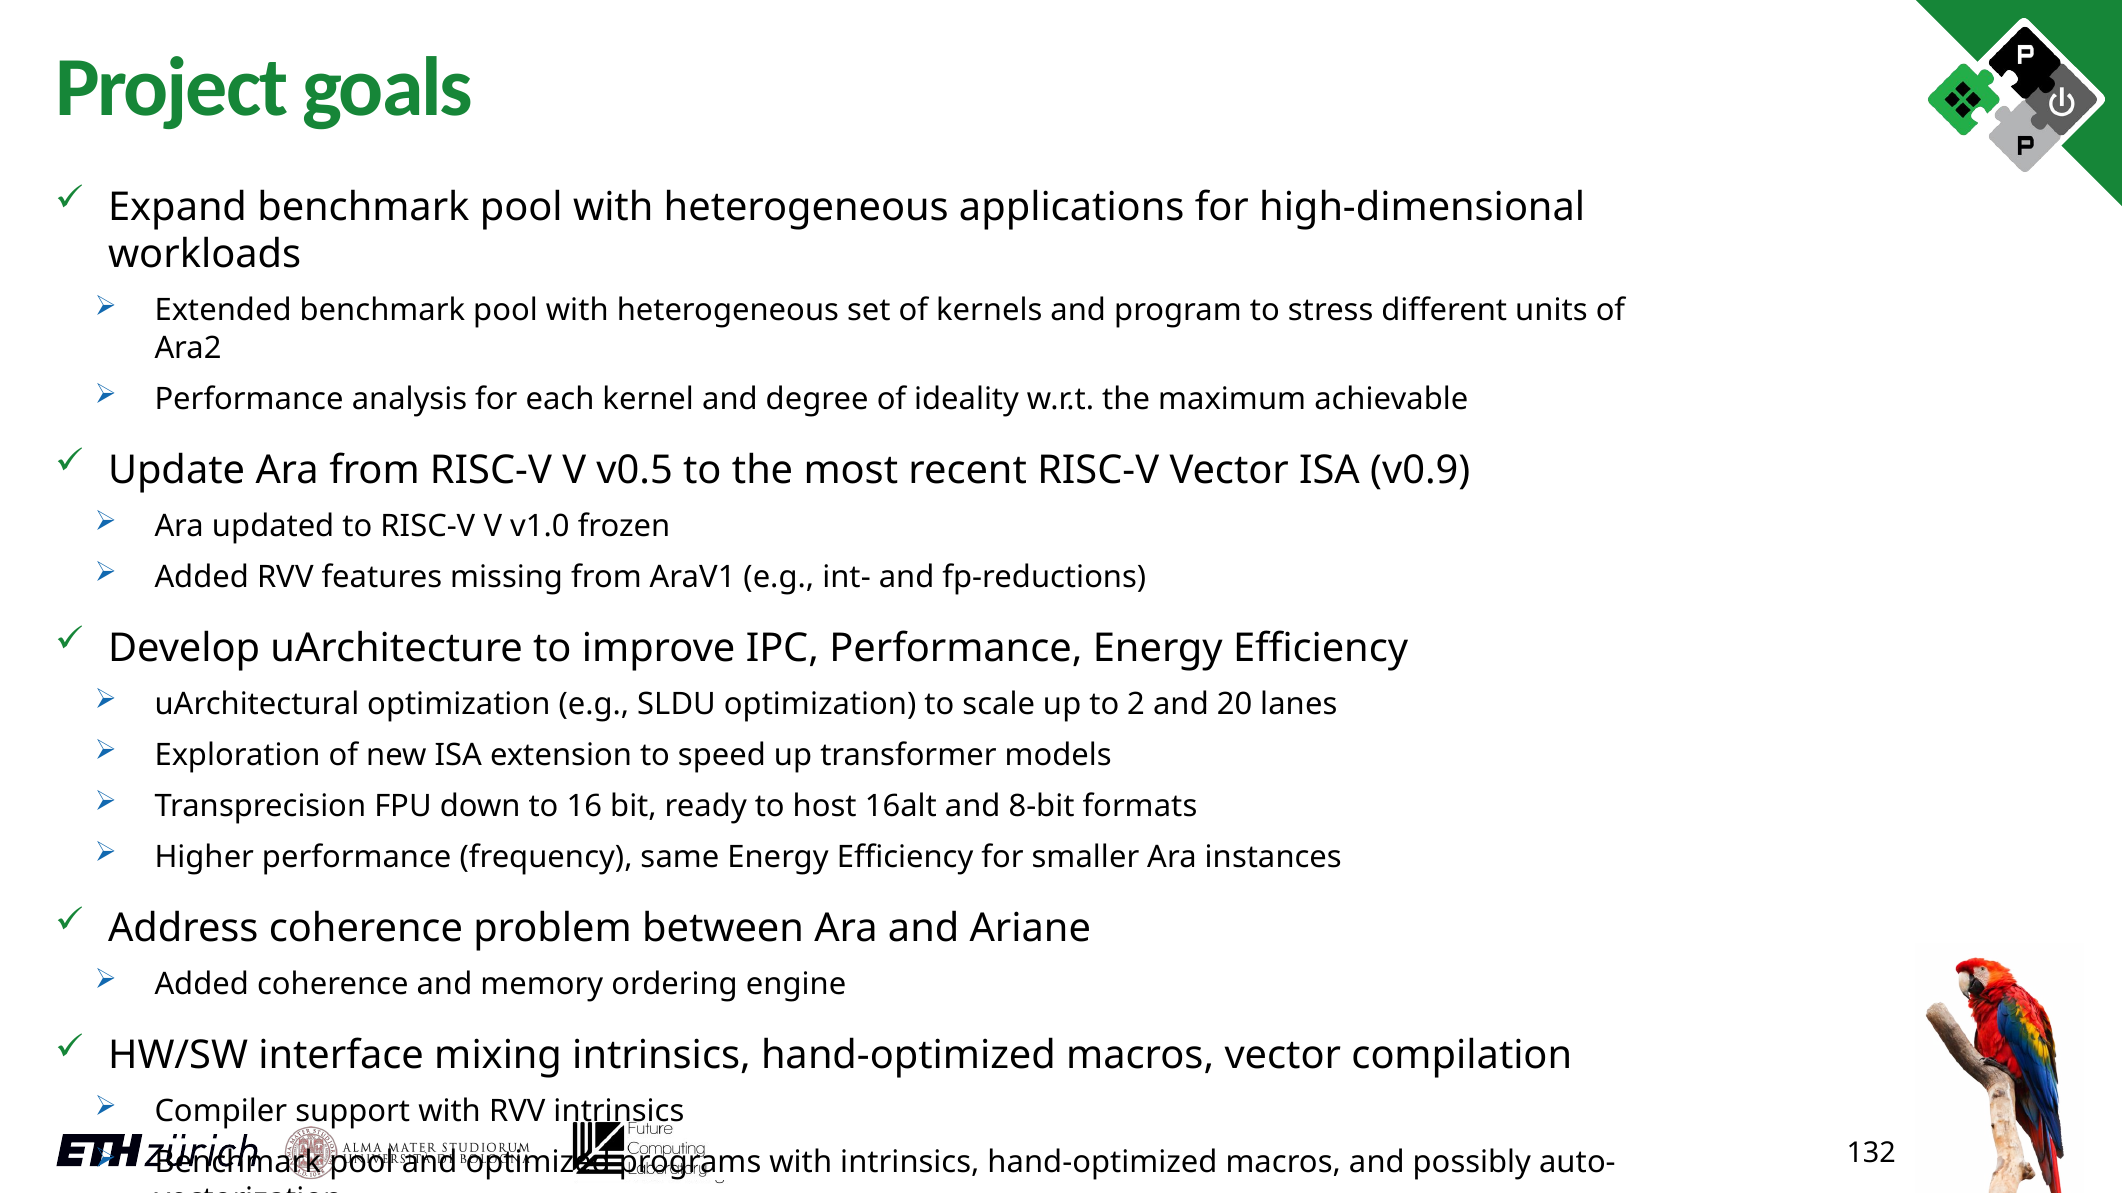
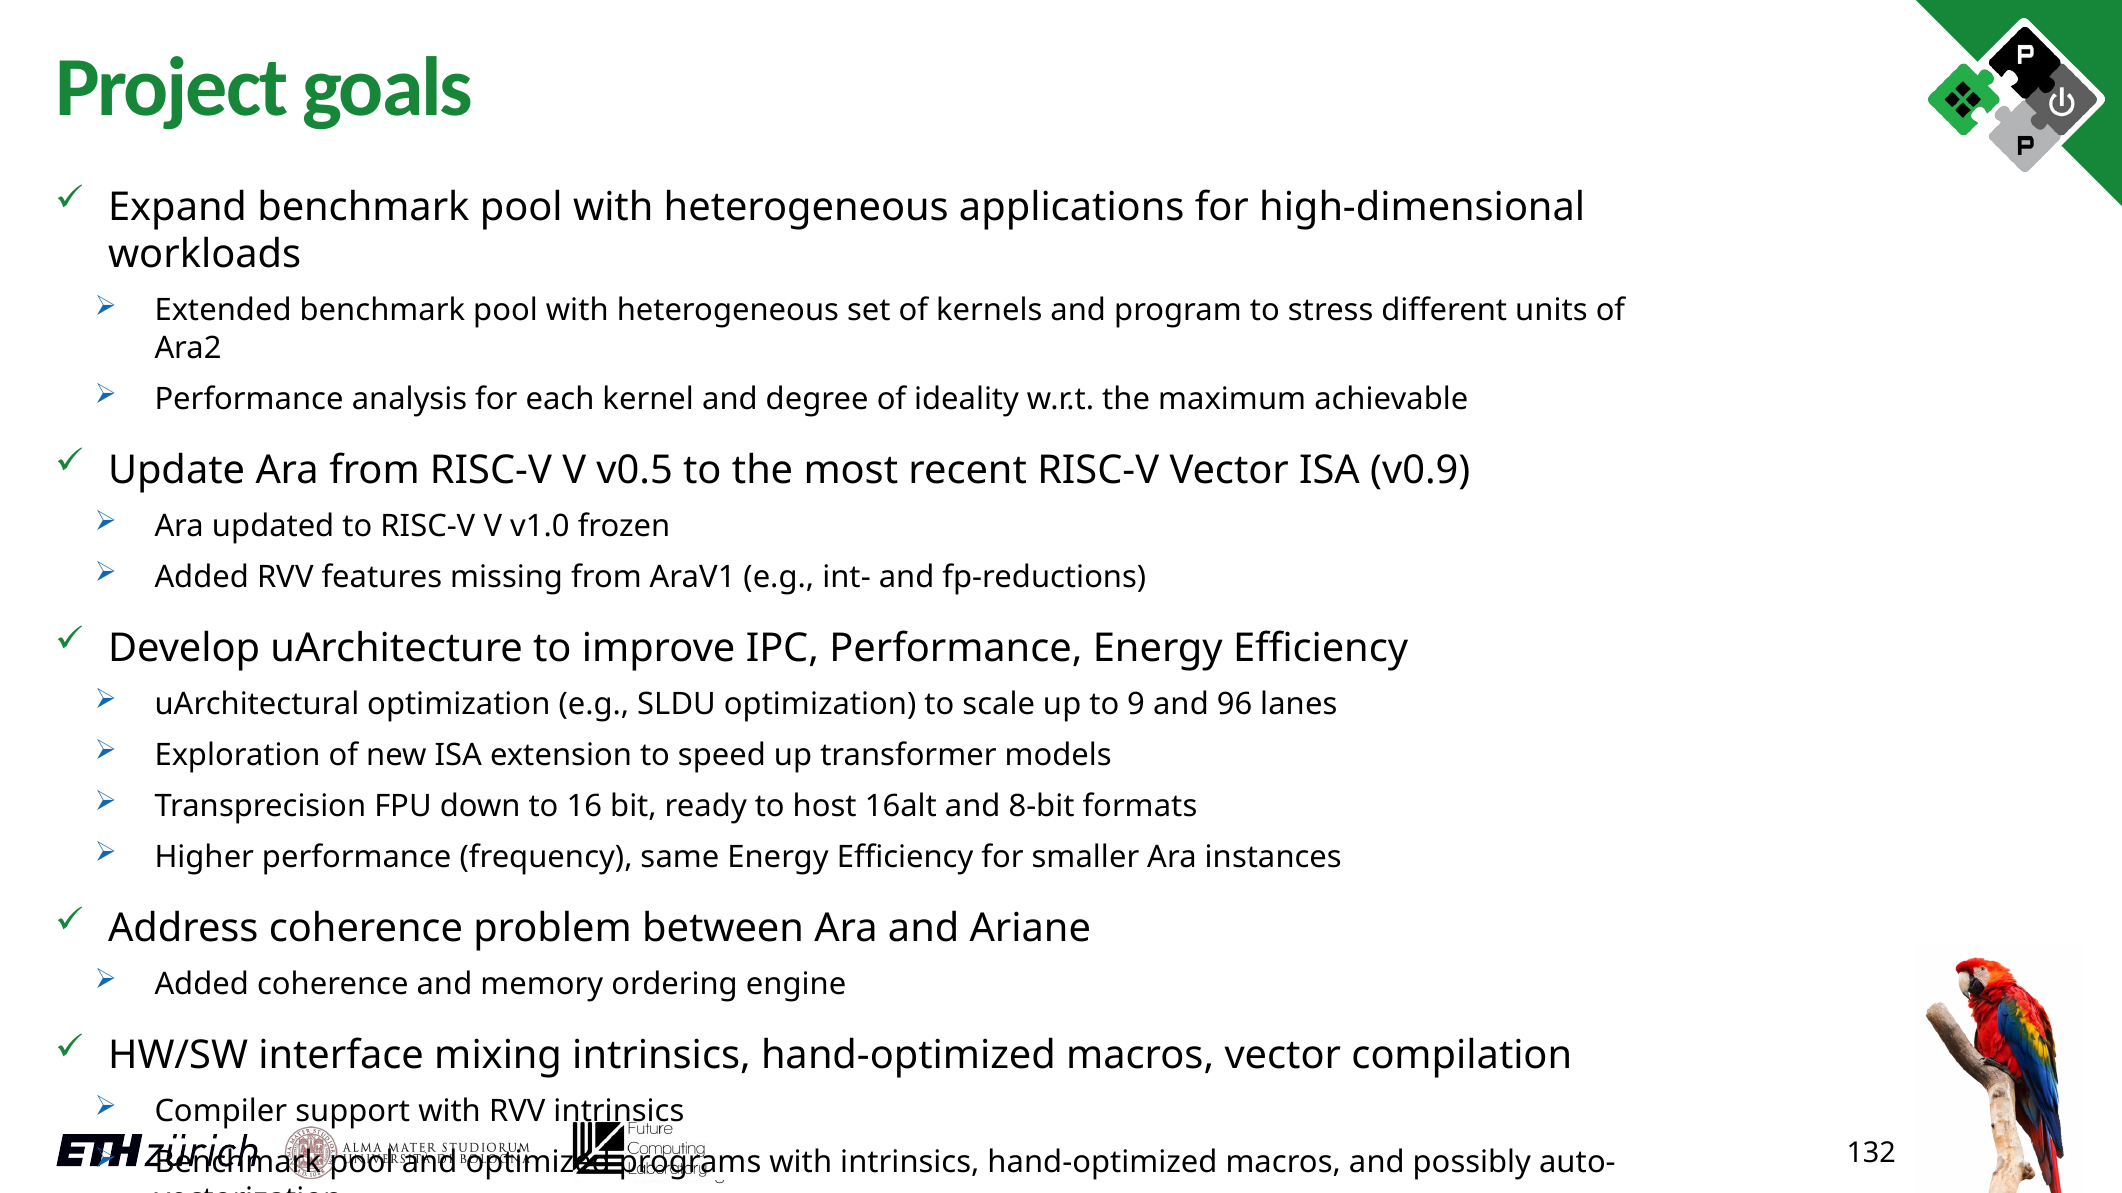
2: 2 -> 9
20: 20 -> 96
